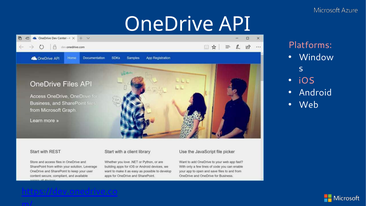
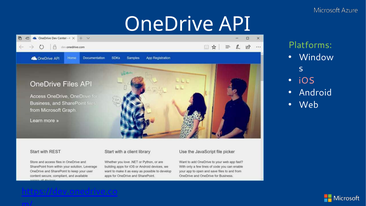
Platforms colour: pink -> light green
